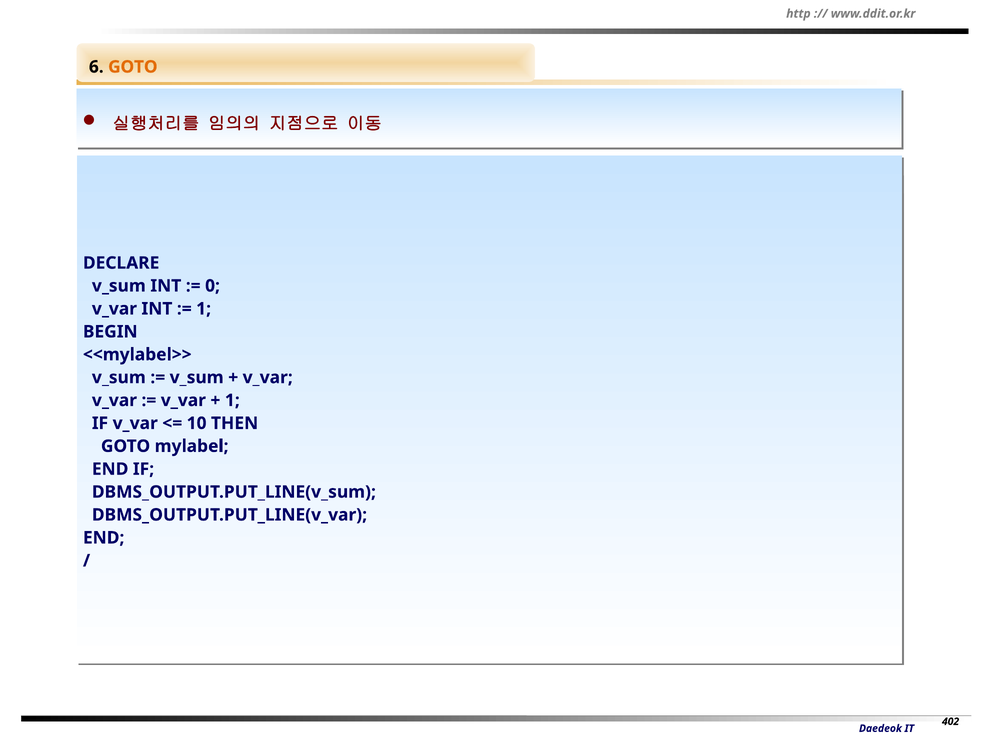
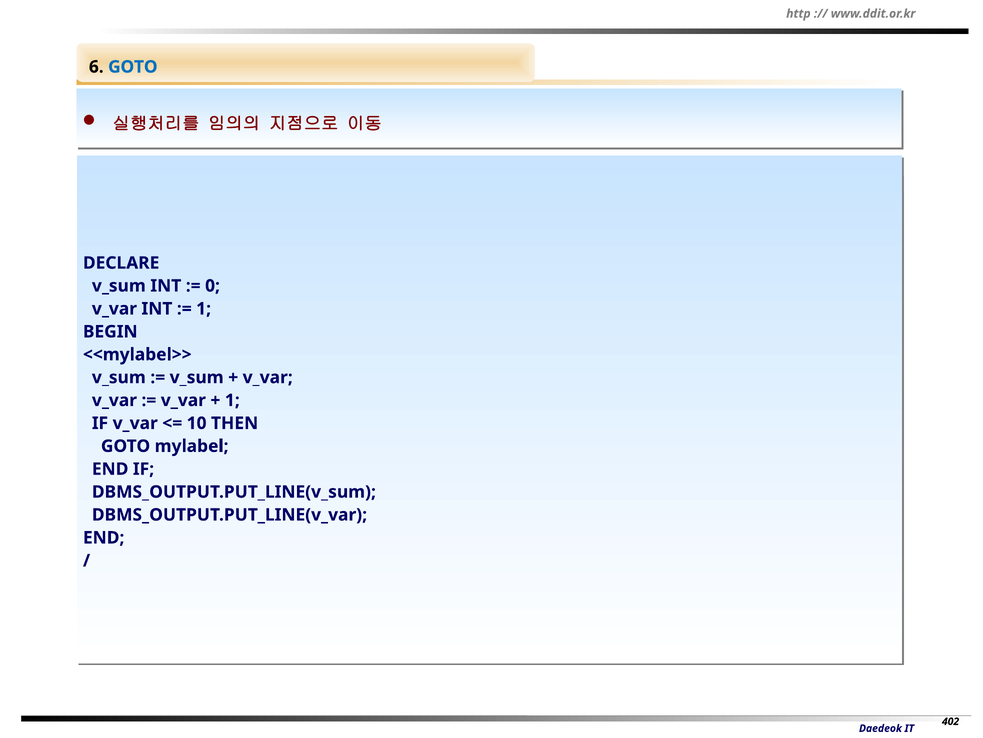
GOTO at (133, 67) colour: orange -> blue
